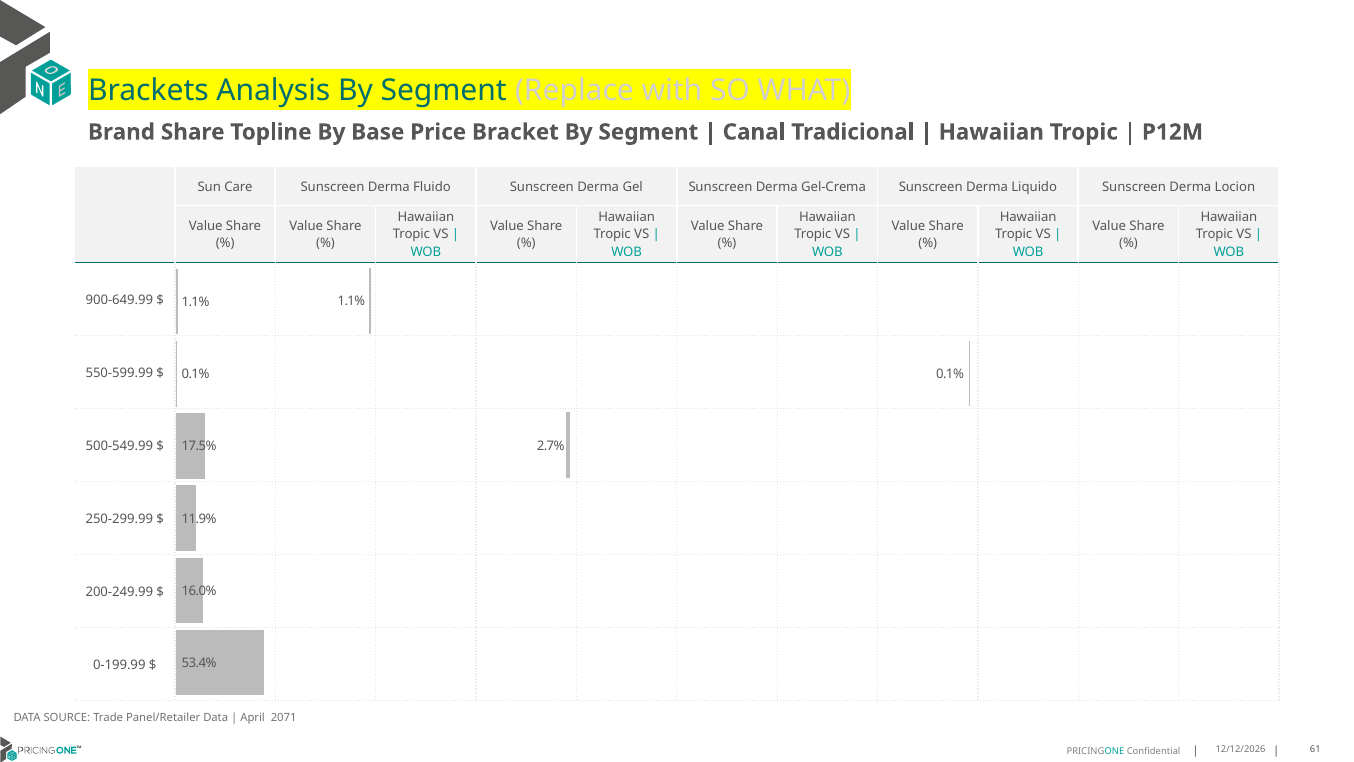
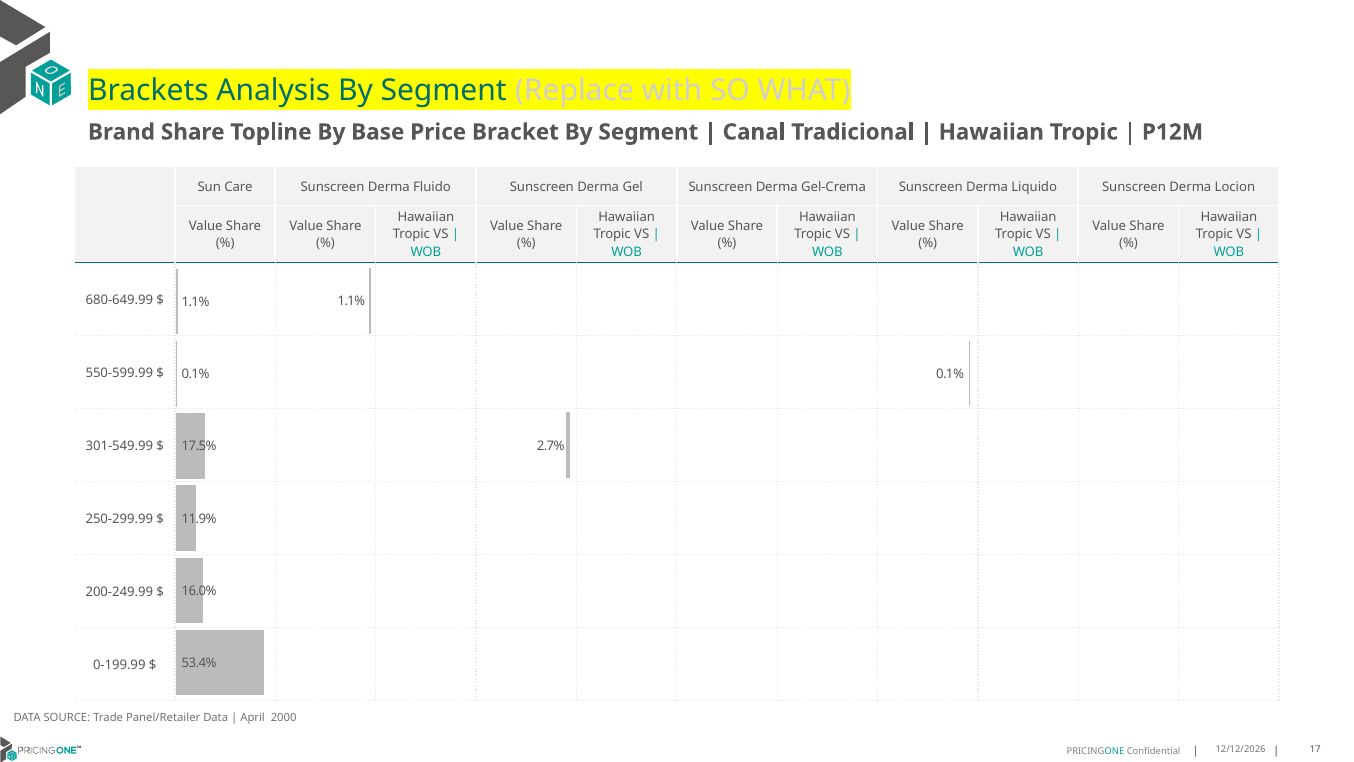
900-649.99: 900-649.99 -> 680-649.99
500-549.99: 500-549.99 -> 301-549.99
2071: 2071 -> 2000
61: 61 -> 17
